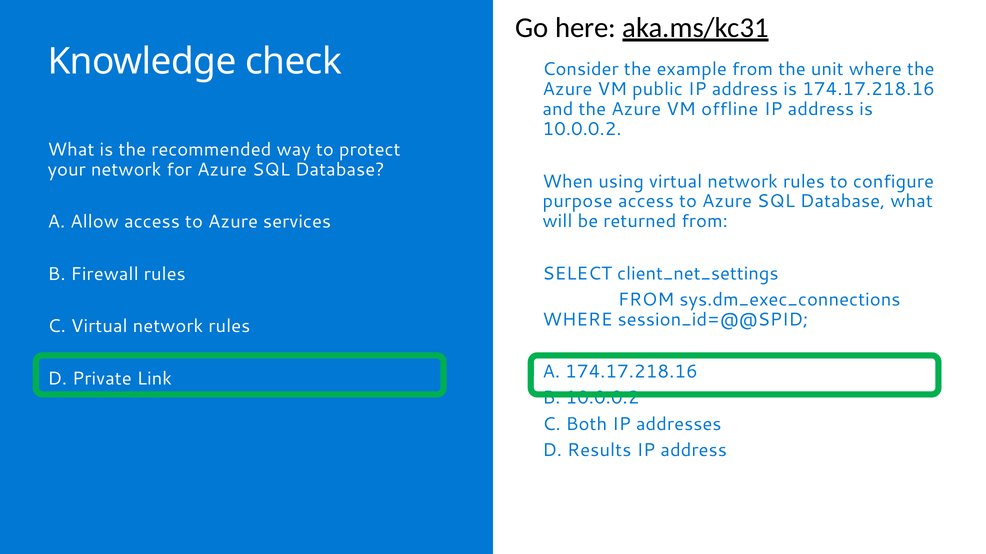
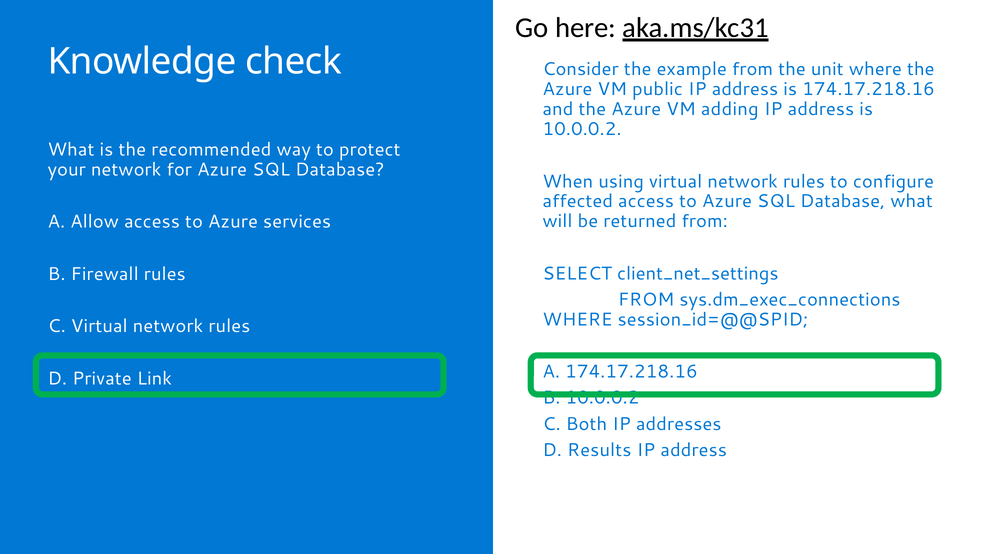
offline: offline -> adding
purpose: purpose -> affected
